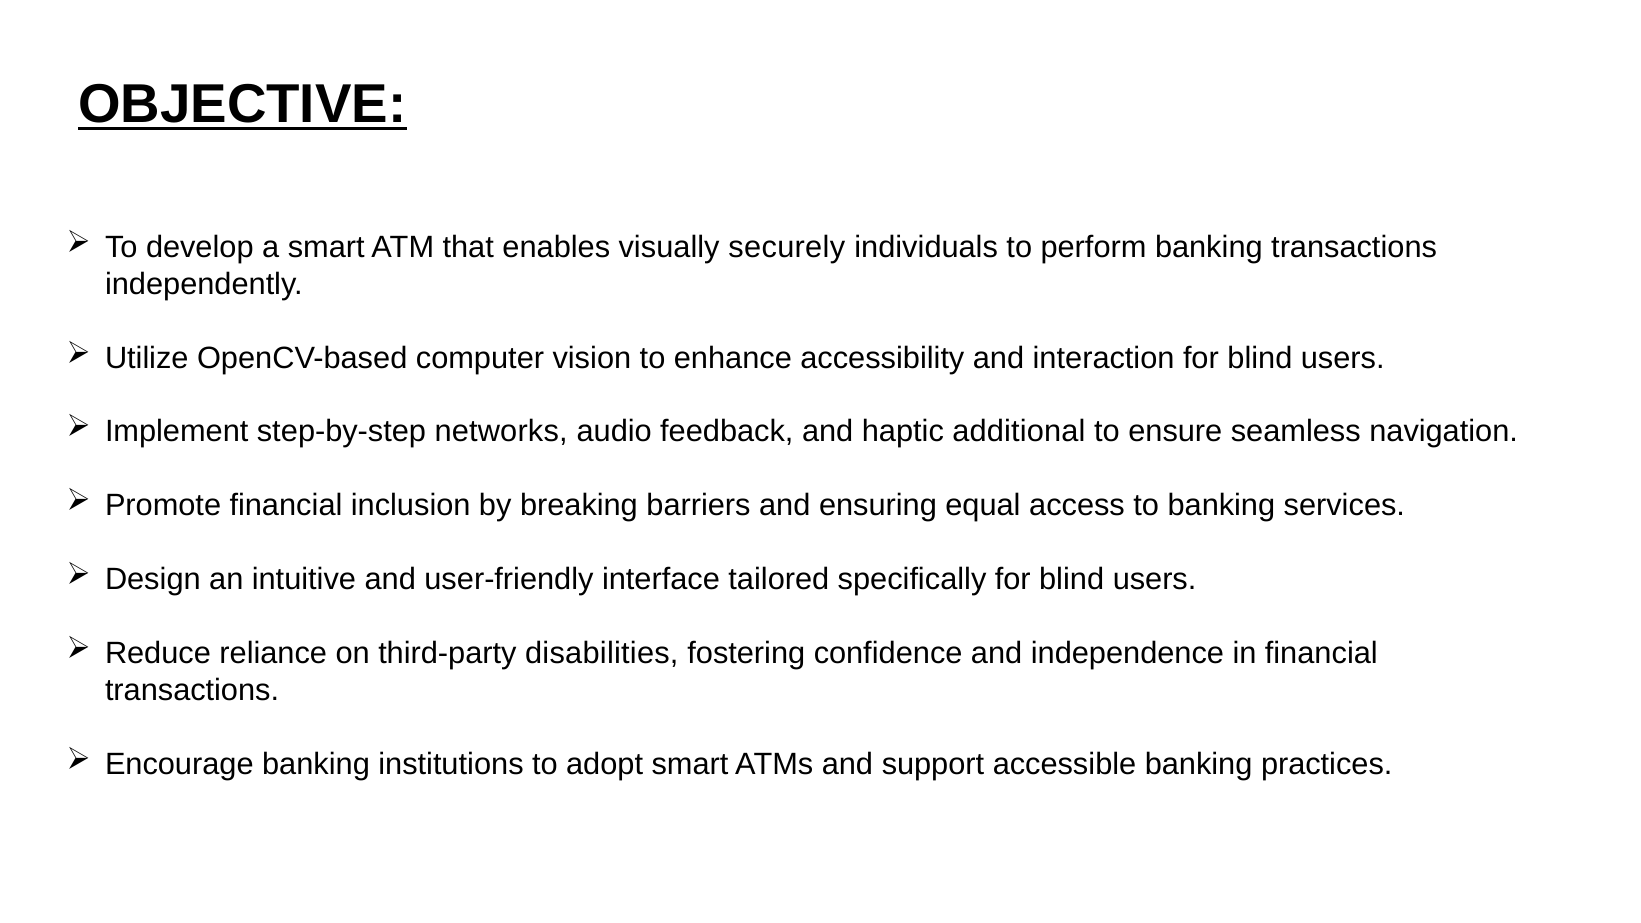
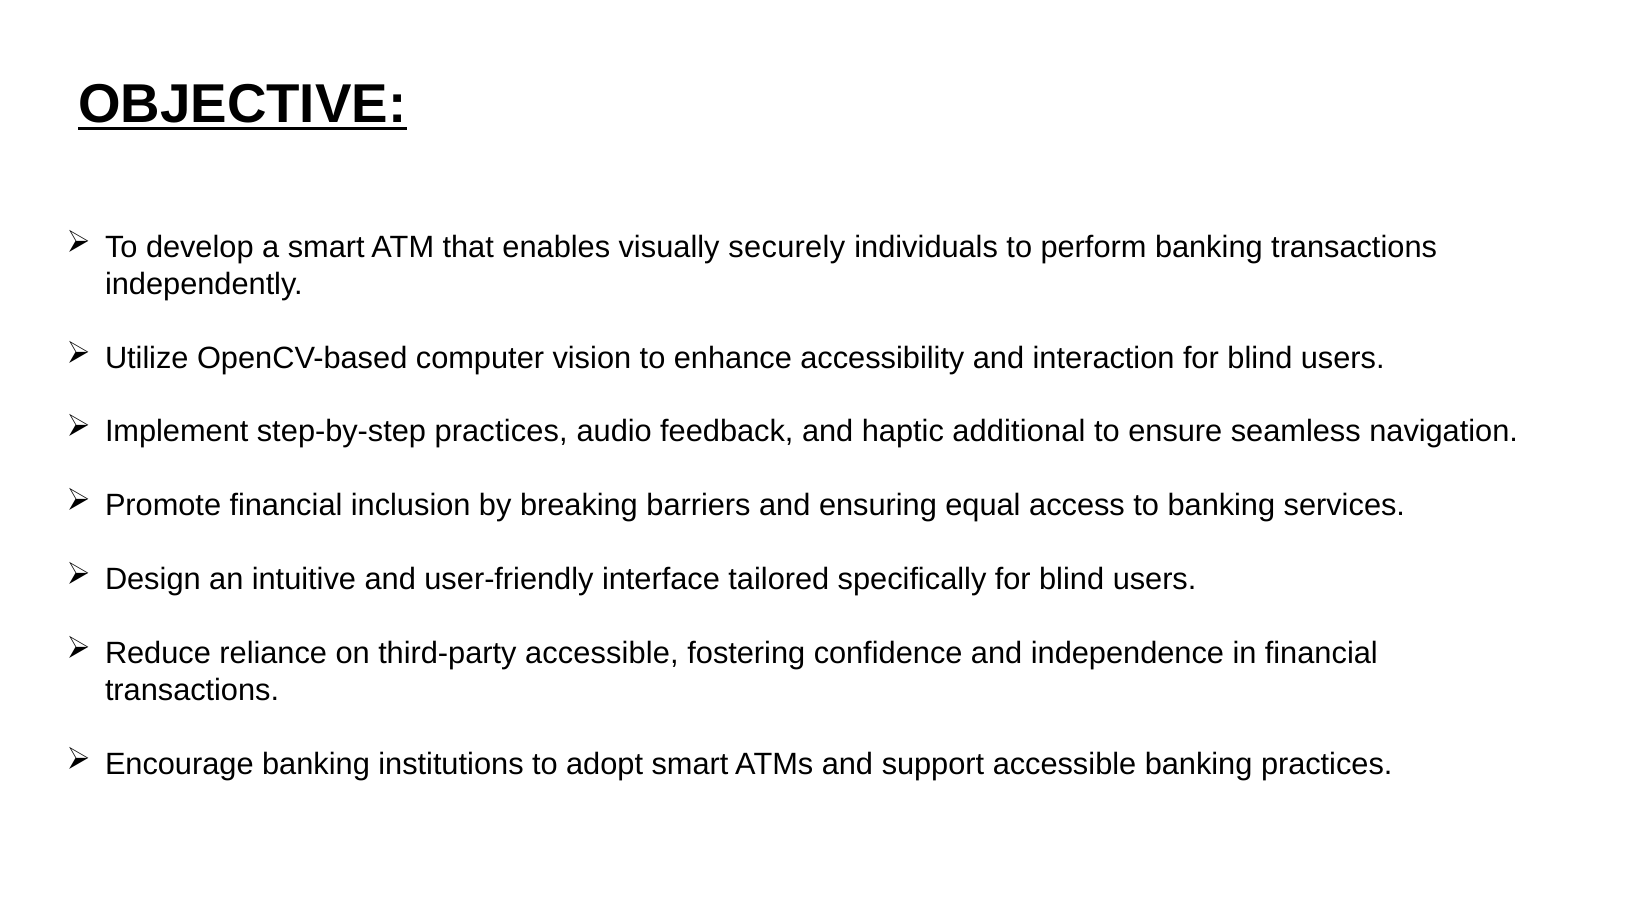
step-by-step networks: networks -> practices
third-party disabilities: disabilities -> accessible
